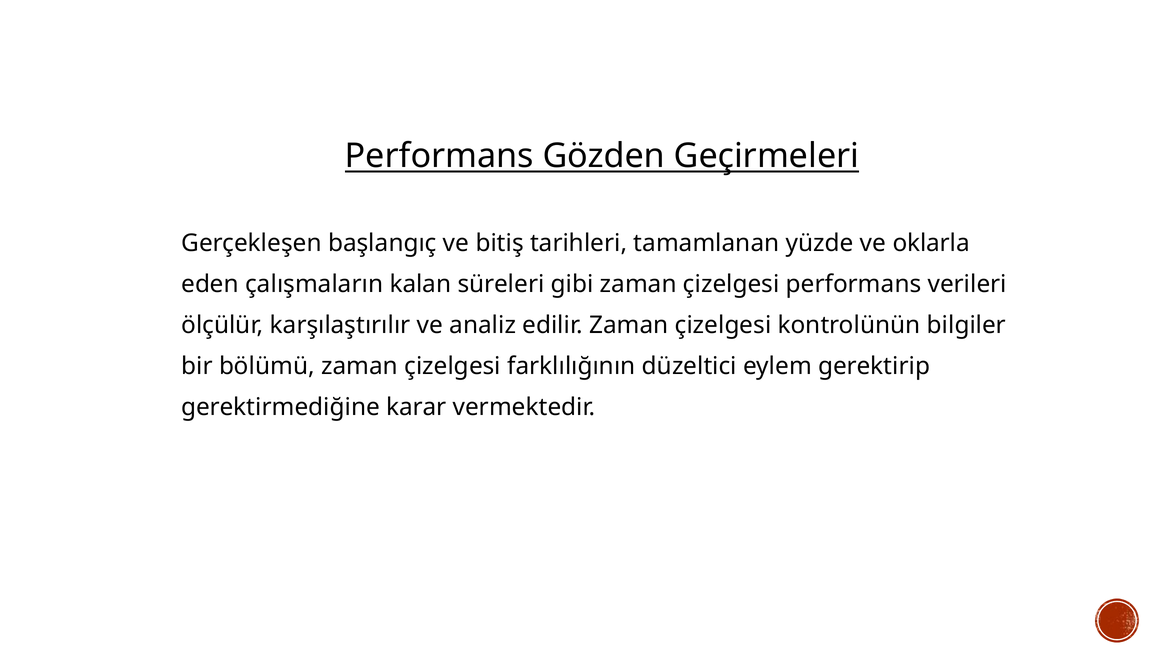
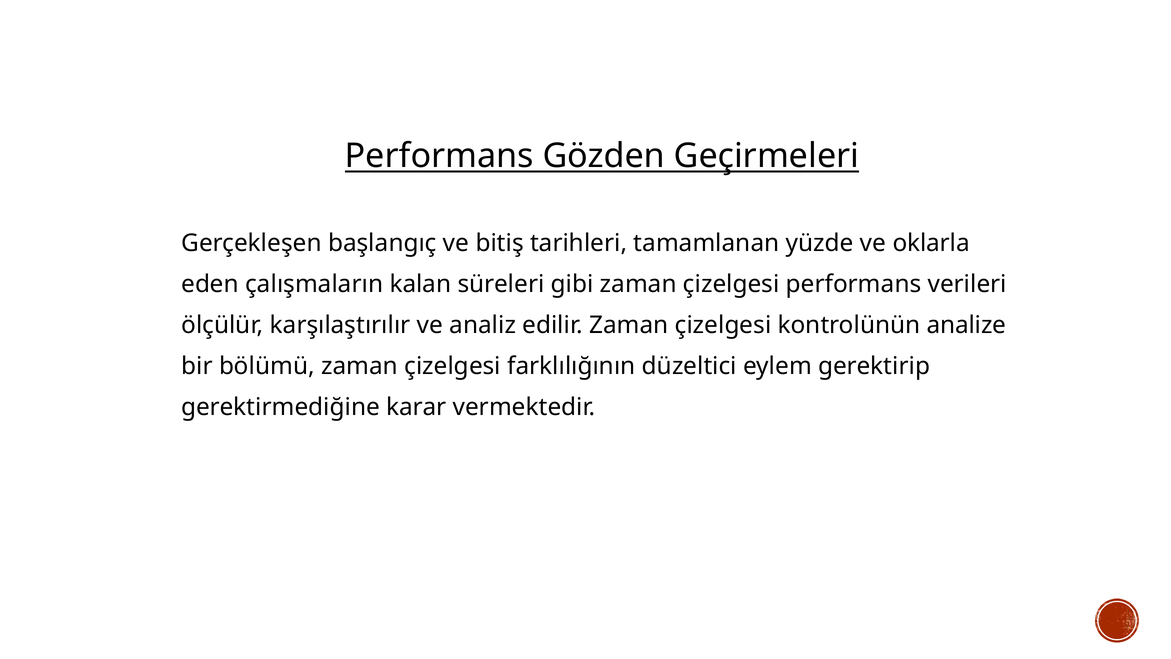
bilgiler: bilgiler -> analize
